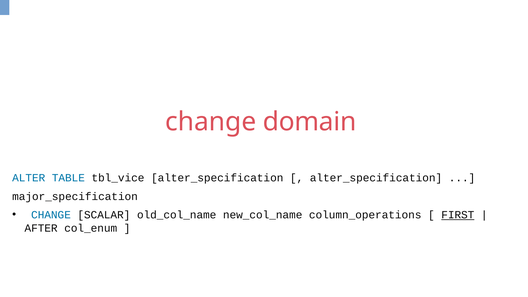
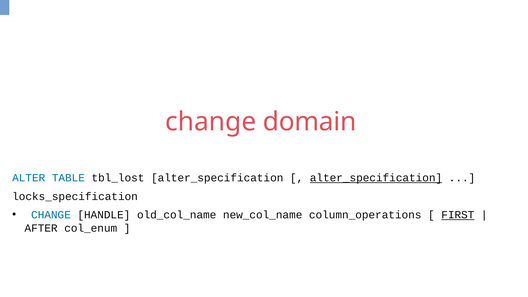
tbl_vice: tbl_vice -> tbl_lost
alter_specification at (376, 178) underline: none -> present
major_specification: major_specification -> locks_specification
SCALAR: SCALAR -> HANDLE
